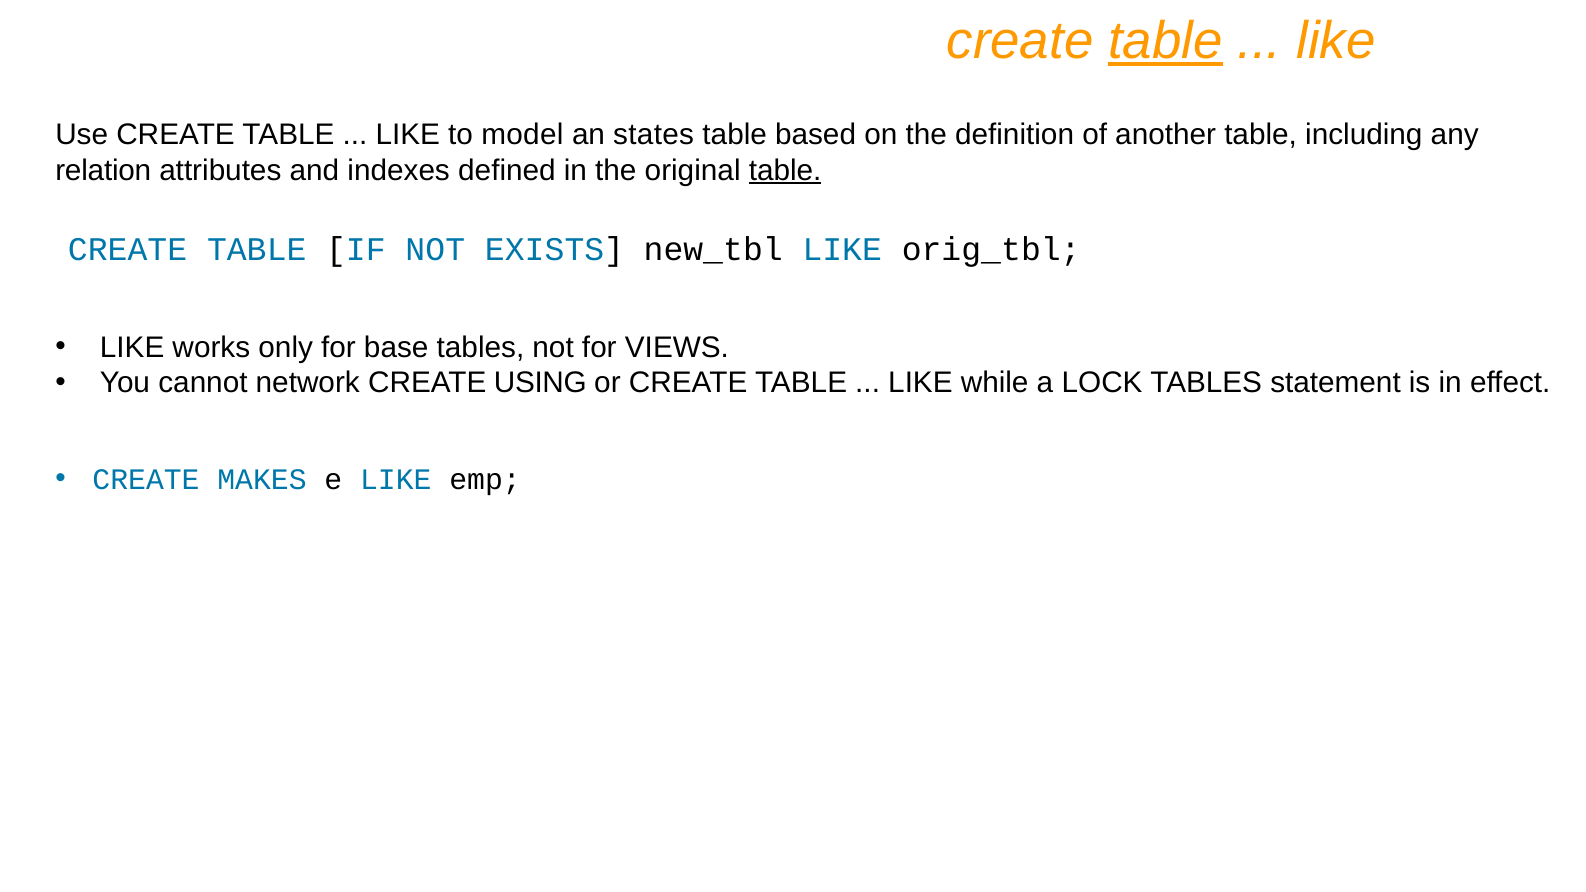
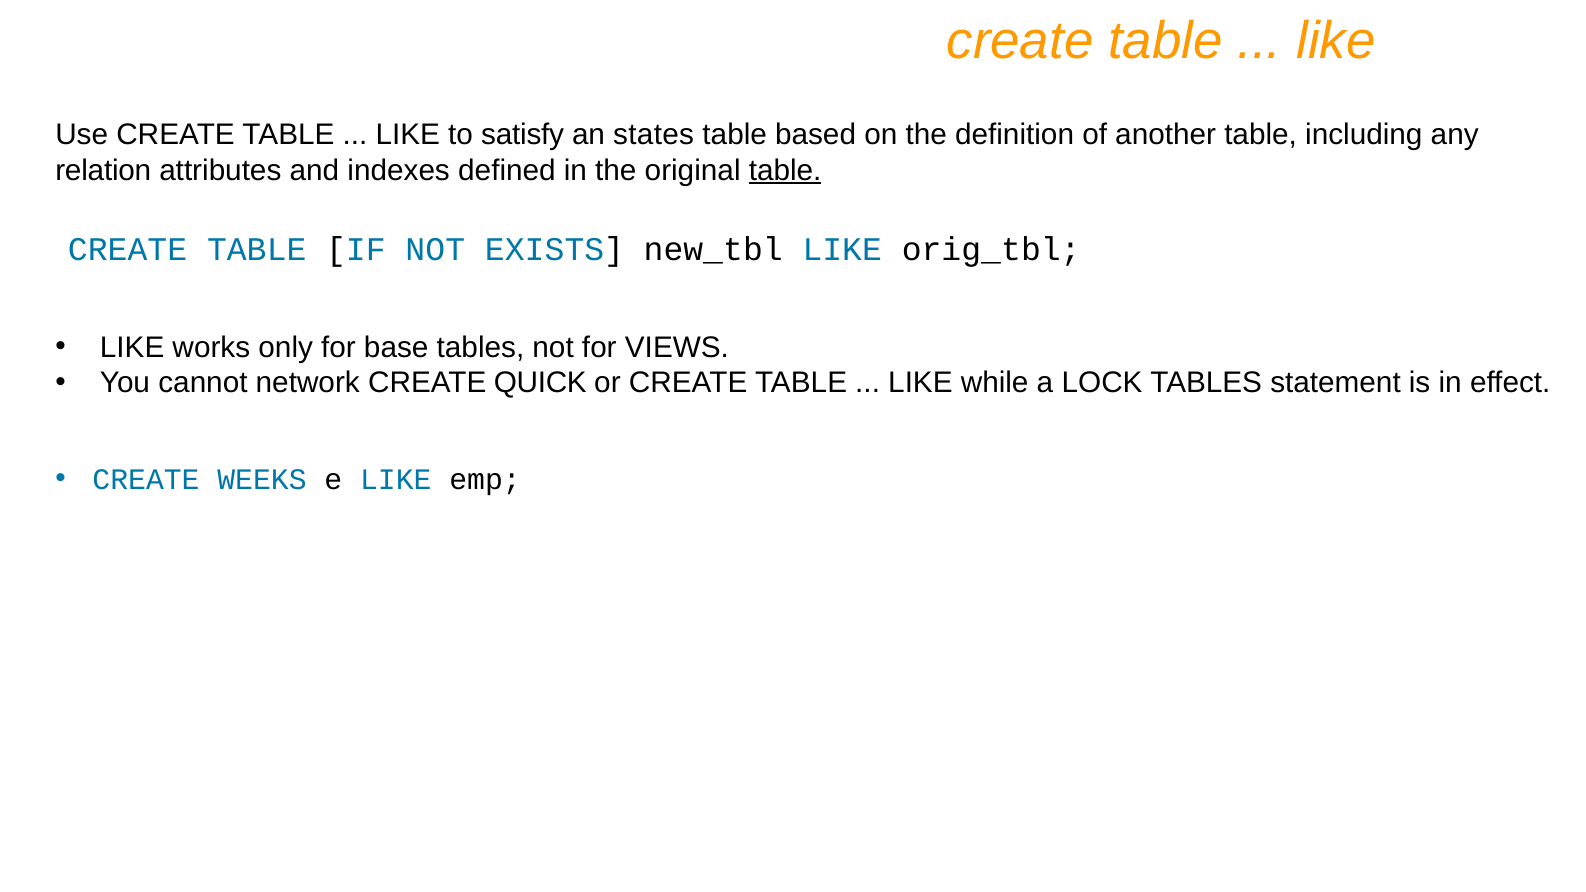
table at (1166, 41) underline: present -> none
model: model -> satisfy
USING: USING -> QUICK
MAKES: MAKES -> WEEKS
